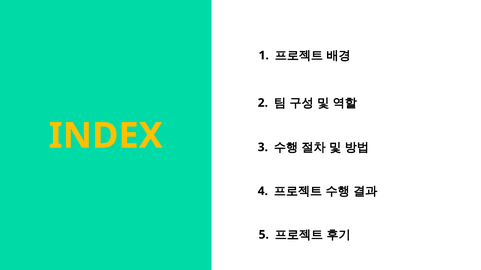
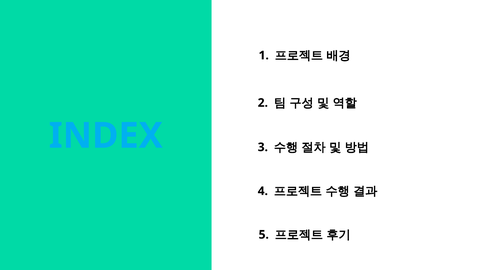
INDEX colour: yellow -> light blue
